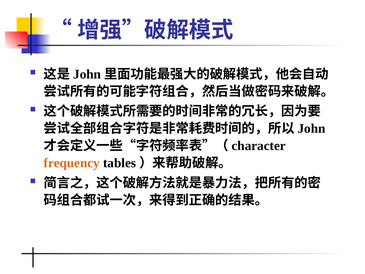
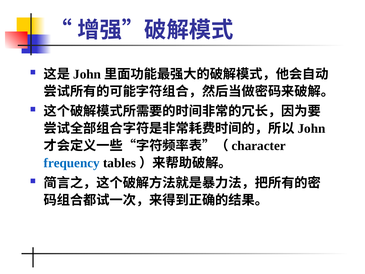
frequency colour: orange -> blue
